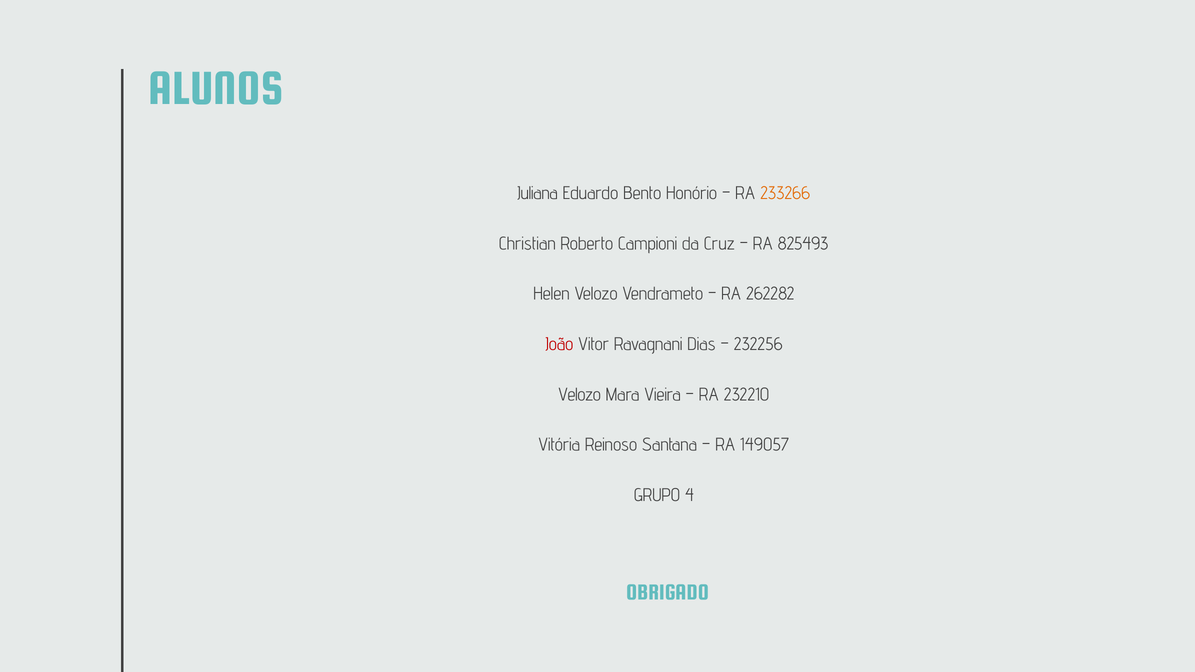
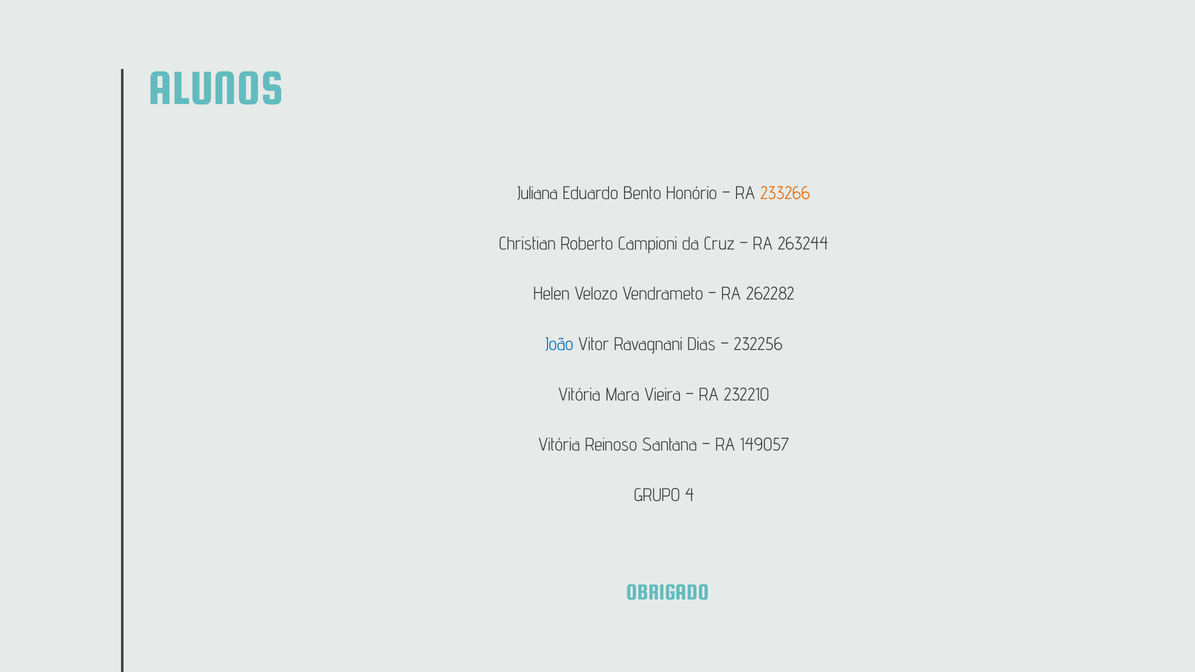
825493: 825493 -> 263244
João colour: red -> blue
Velozo at (580, 395): Velozo -> Vitória
